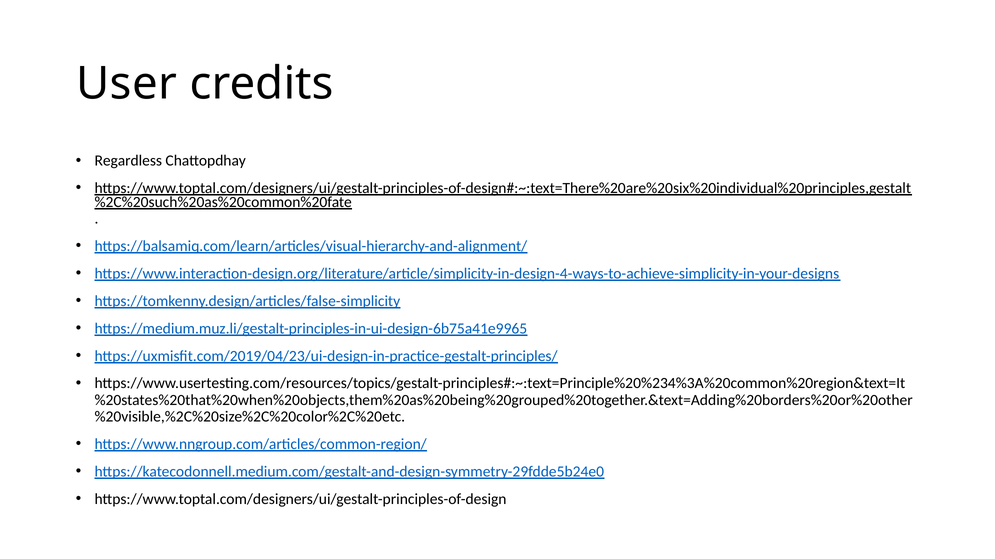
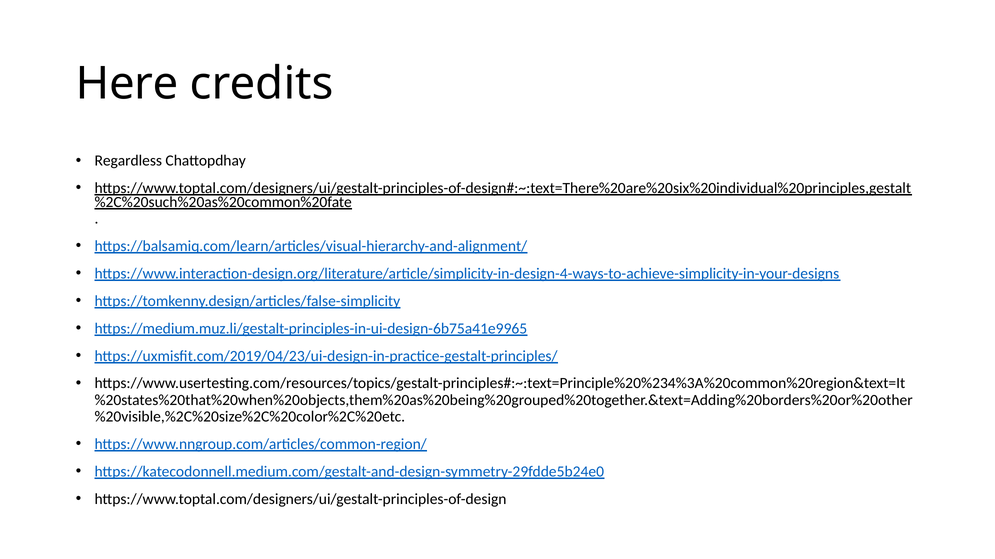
User: User -> Here
